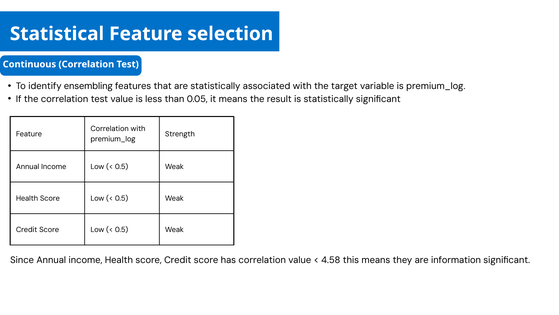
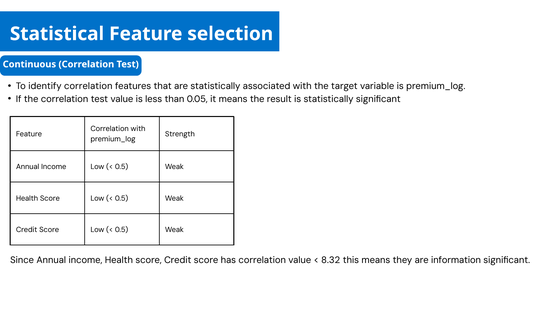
identify ensembling: ensembling -> correlation
4.58: 4.58 -> 8.32
